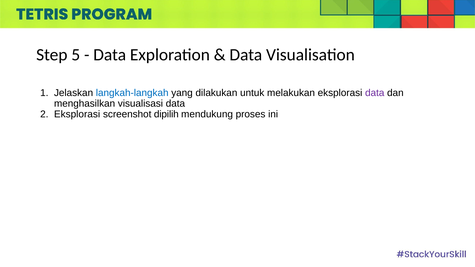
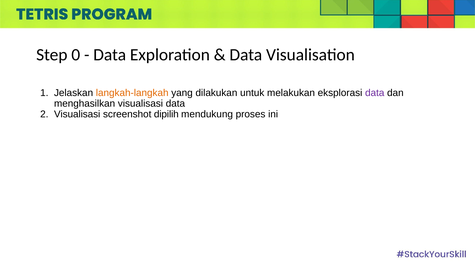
5: 5 -> 0
langkah-langkah colour: blue -> orange
Eksplorasi at (77, 114): Eksplorasi -> Visualisasi
